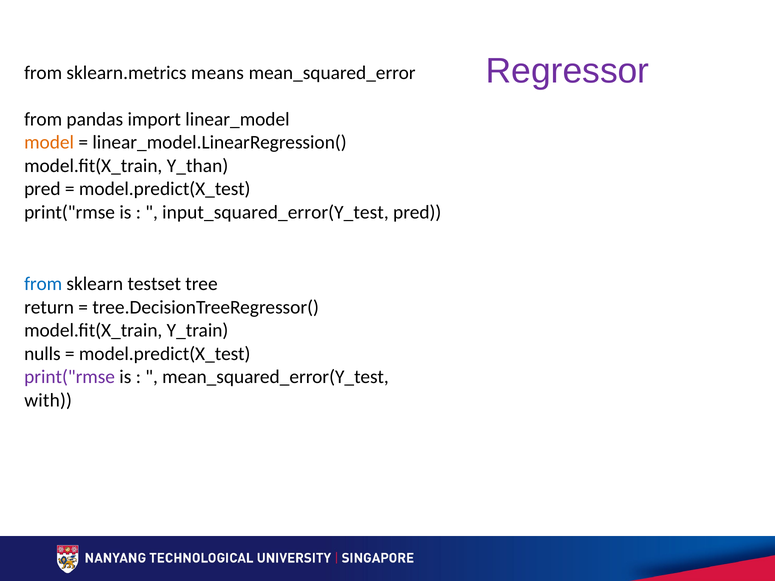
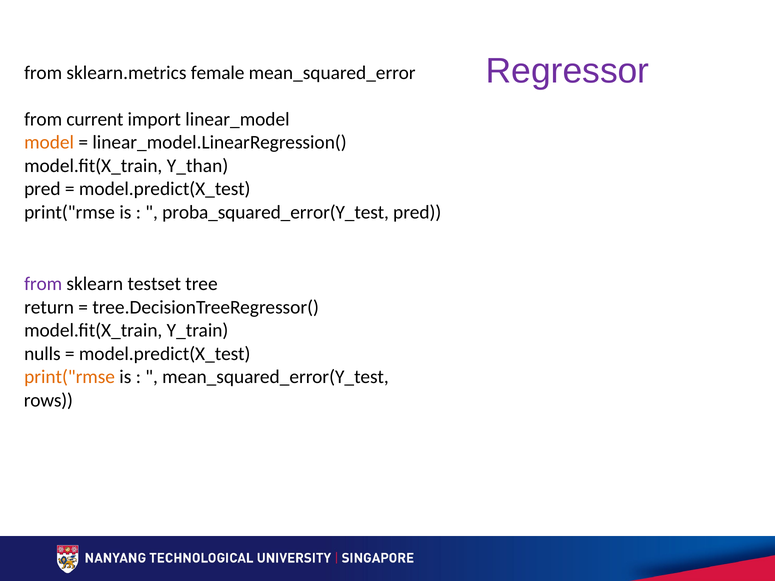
means: means -> female
pandas: pandas -> current
input_squared_error(Y_test: input_squared_error(Y_test -> proba_squared_error(Y_test
from at (43, 284) colour: blue -> purple
print("rmse at (70, 377) colour: purple -> orange
with: with -> rows
